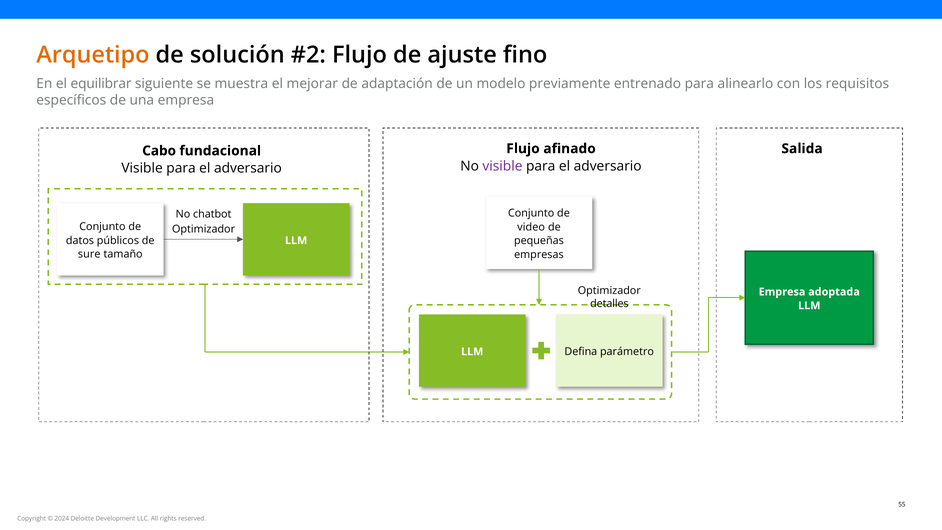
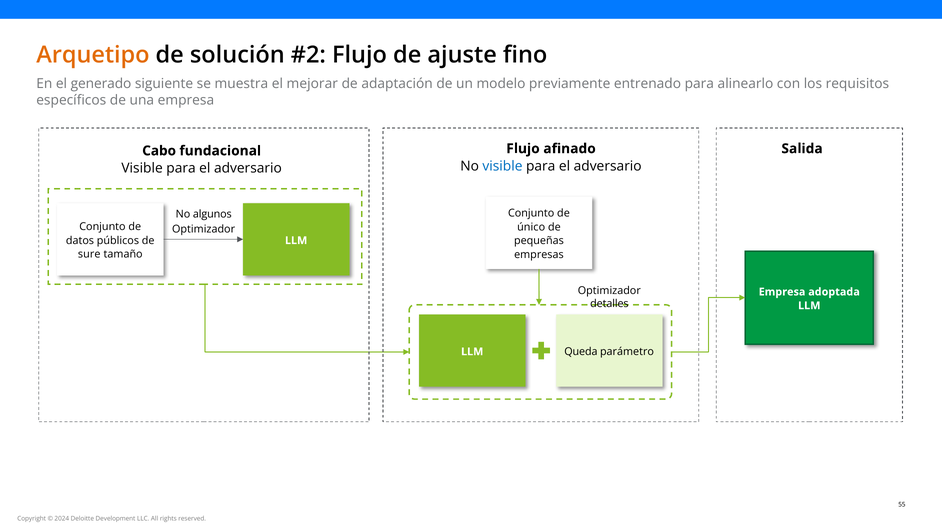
equilibrar: equilibrar -> generado
visible at (502, 166) colour: purple -> blue
chatbot: chatbot -> algunos
video: video -> único
Defina: Defina -> Queda
